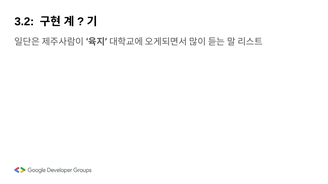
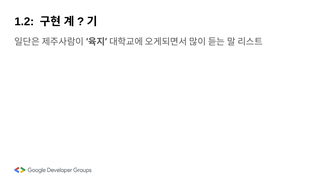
3.2: 3.2 -> 1.2
